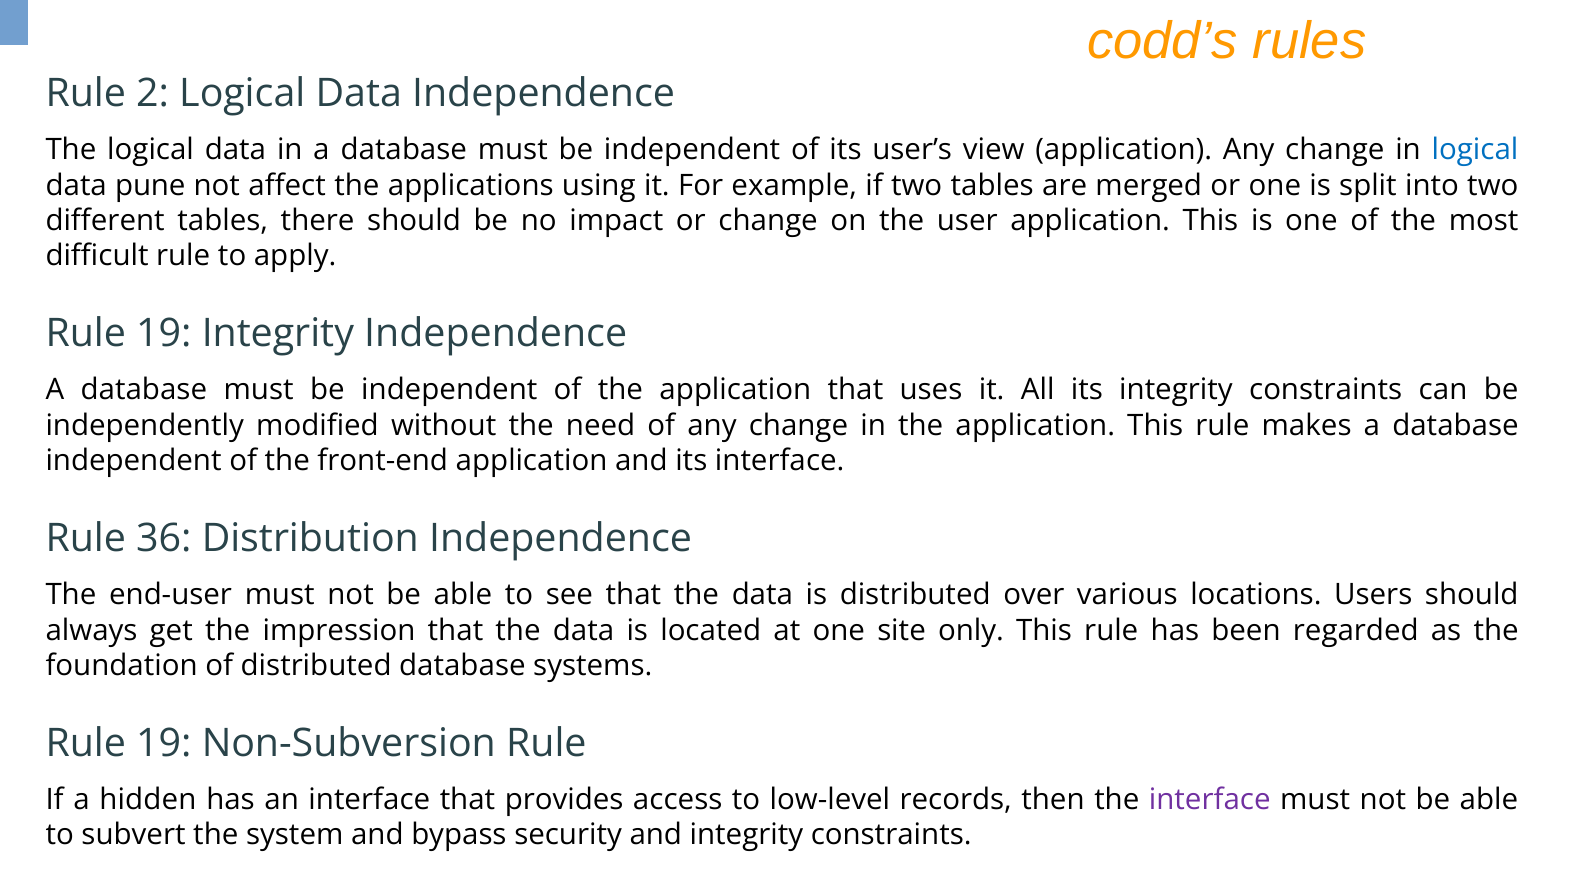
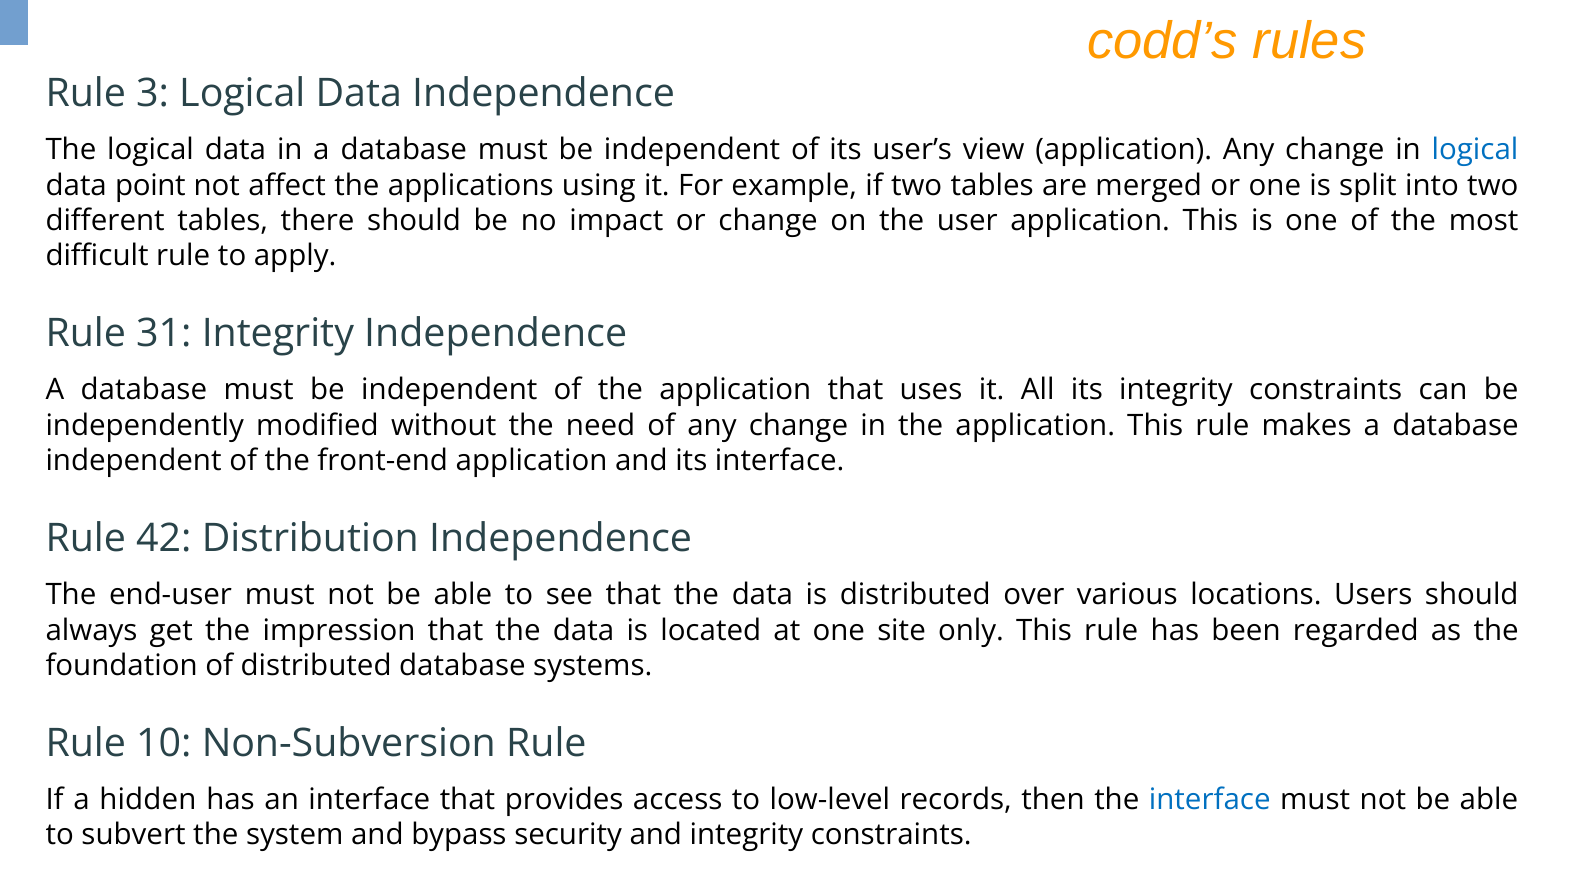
2: 2 -> 3
pune: pune -> point
19 at (164, 334): 19 -> 31
36: 36 -> 42
19 at (164, 743): 19 -> 10
interface at (1210, 799) colour: purple -> blue
